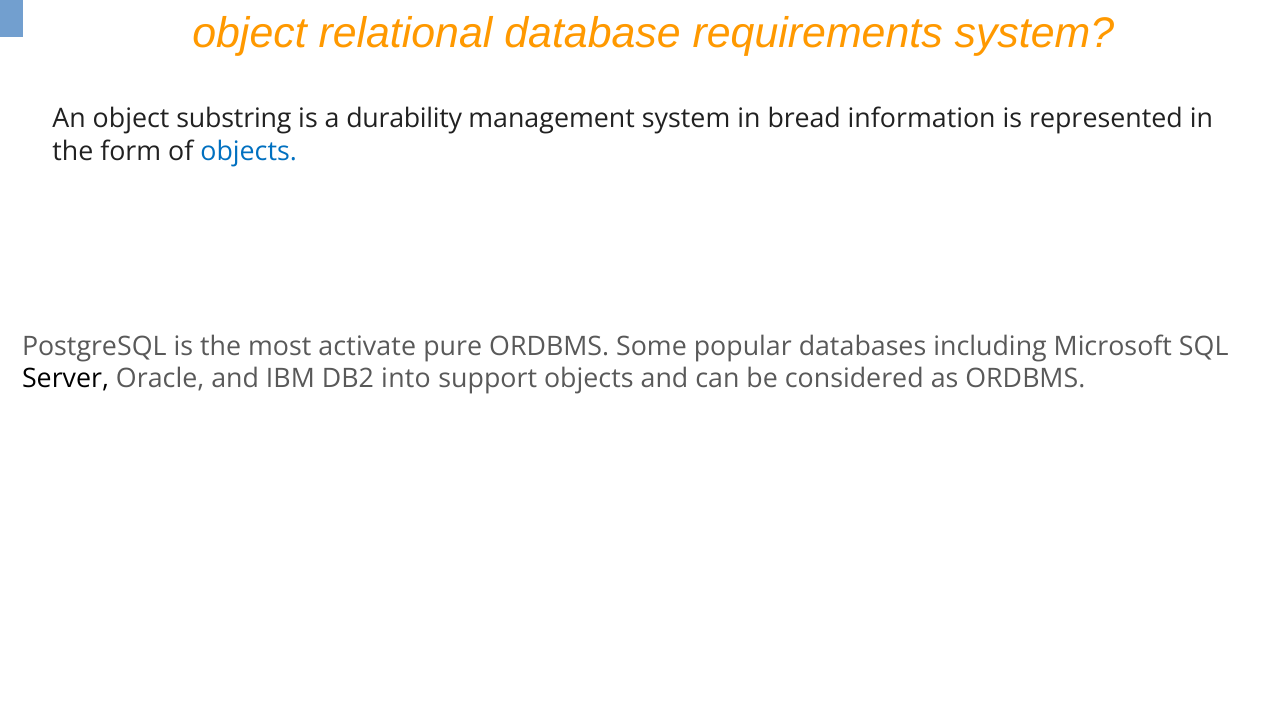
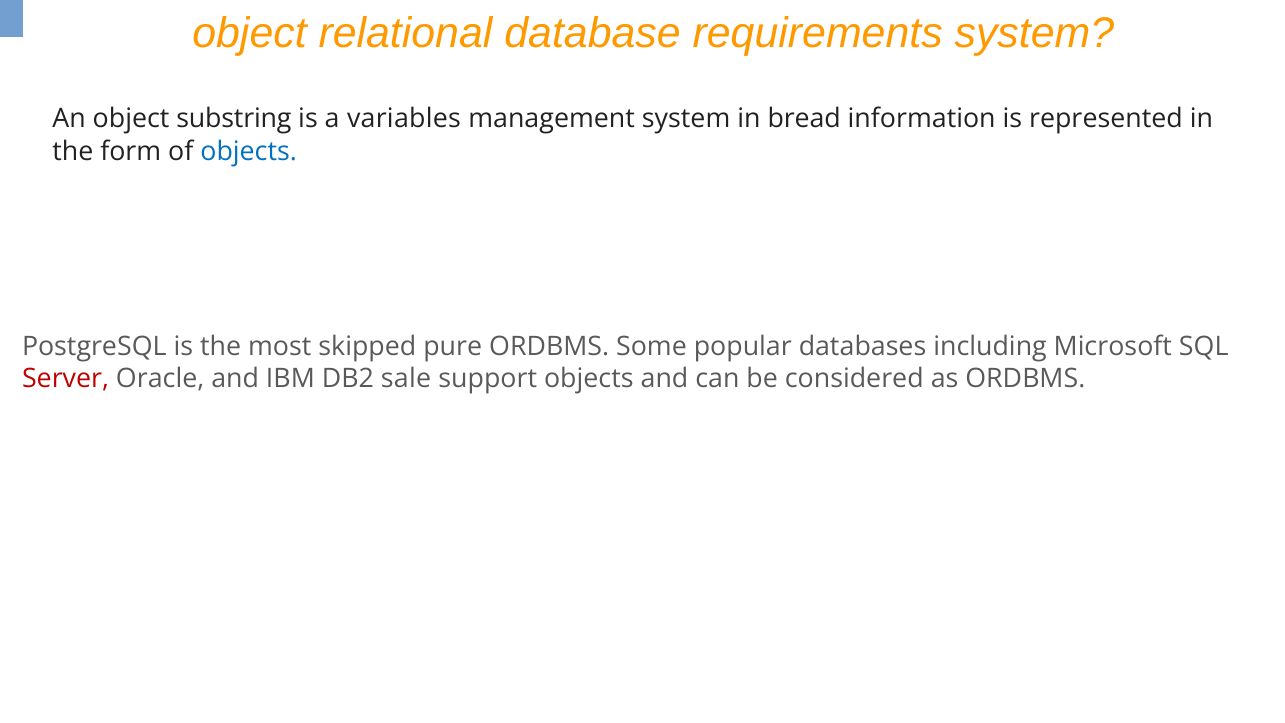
durability: durability -> variables
activate: activate -> skipped
Server colour: black -> red
into: into -> sale
